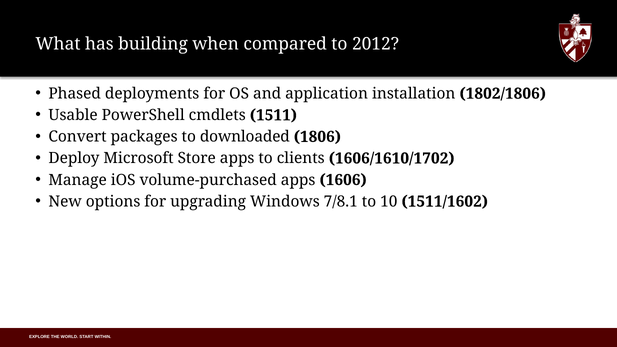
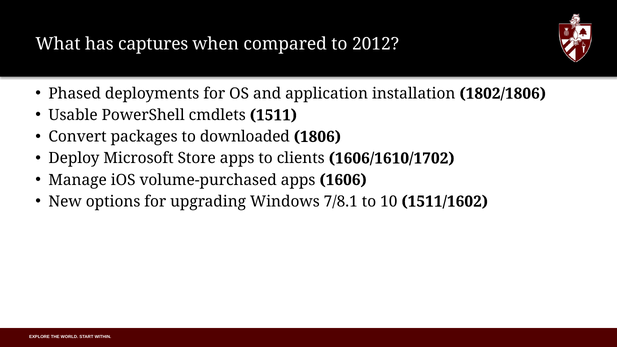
building: building -> captures
